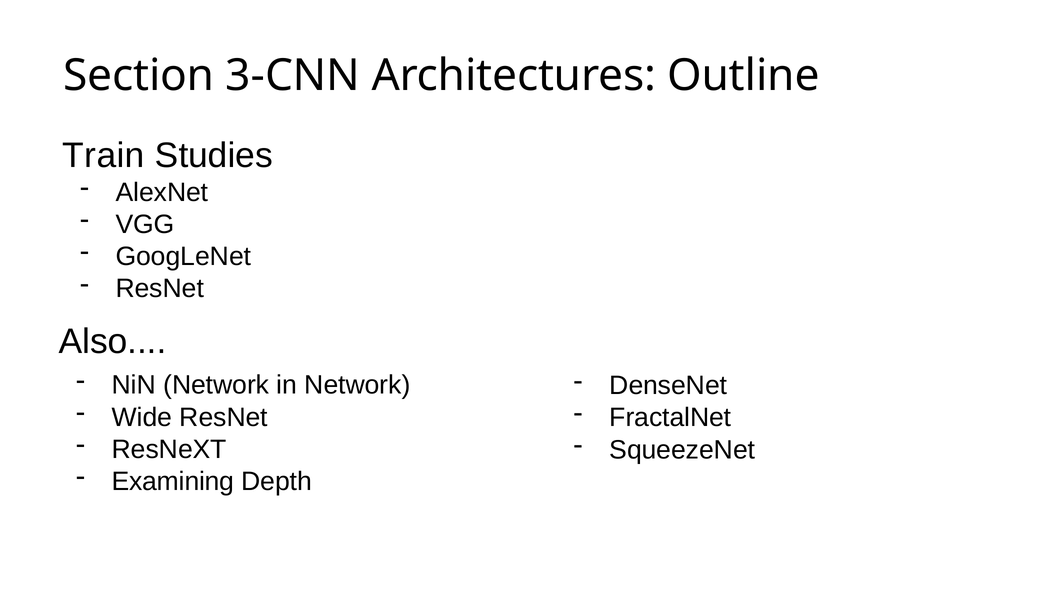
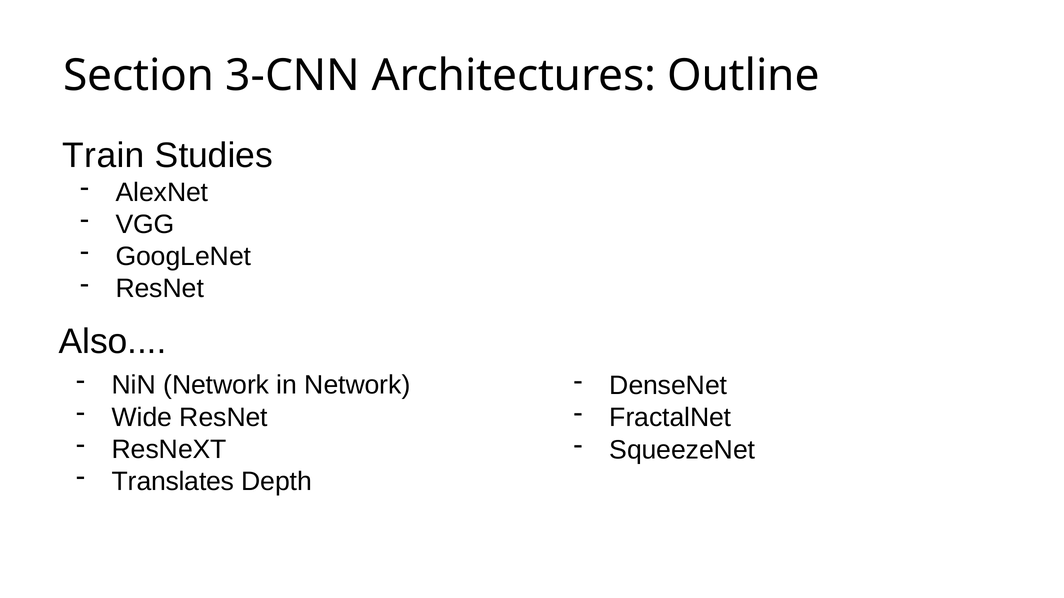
Examining: Examining -> Translates
